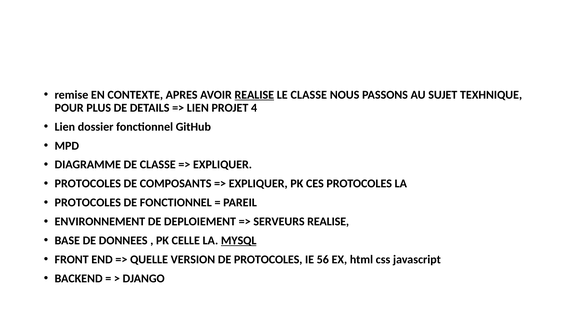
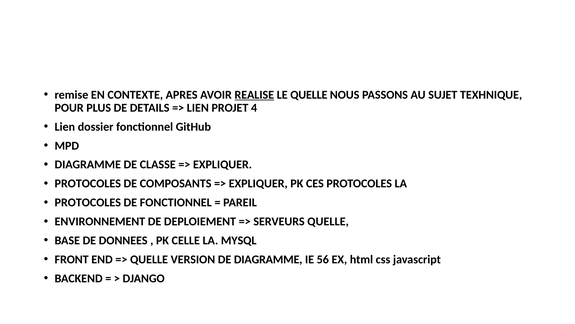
LE CLASSE: CLASSE -> QUELLE
SERVEURS REALISE: REALISE -> QUELLE
MYSQL underline: present -> none
DE PROTOCOLES: PROTOCOLES -> DIAGRAMME
